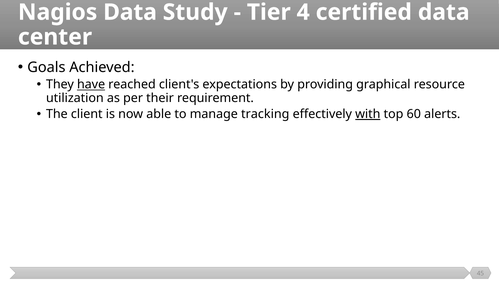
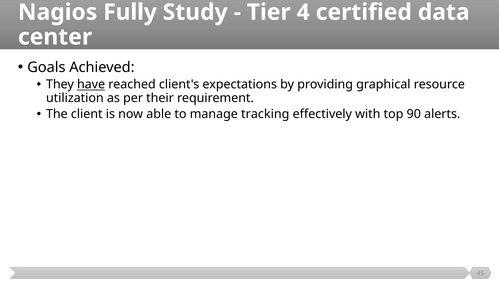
Nagios Data: Data -> Fully
with underline: present -> none
60: 60 -> 90
